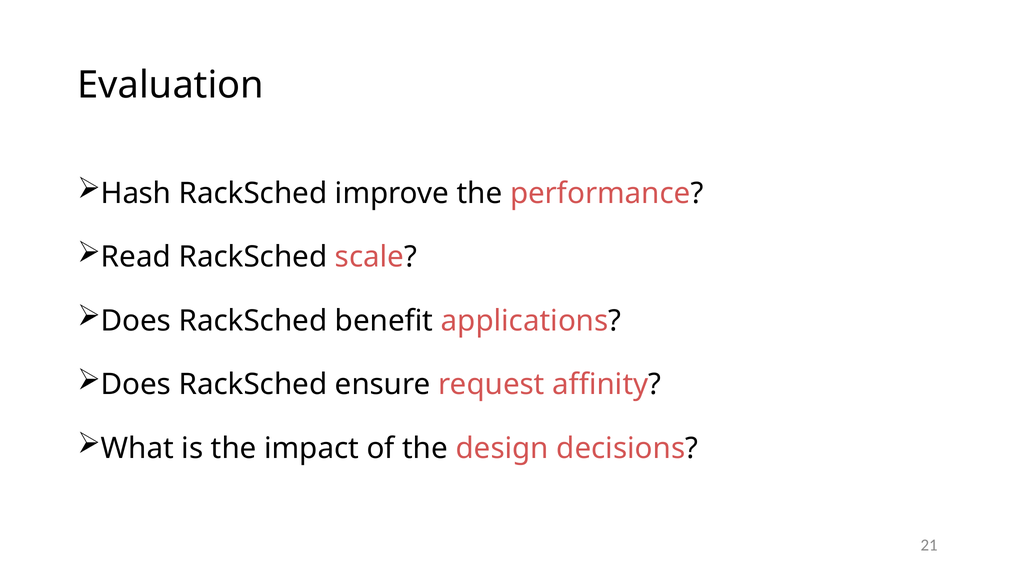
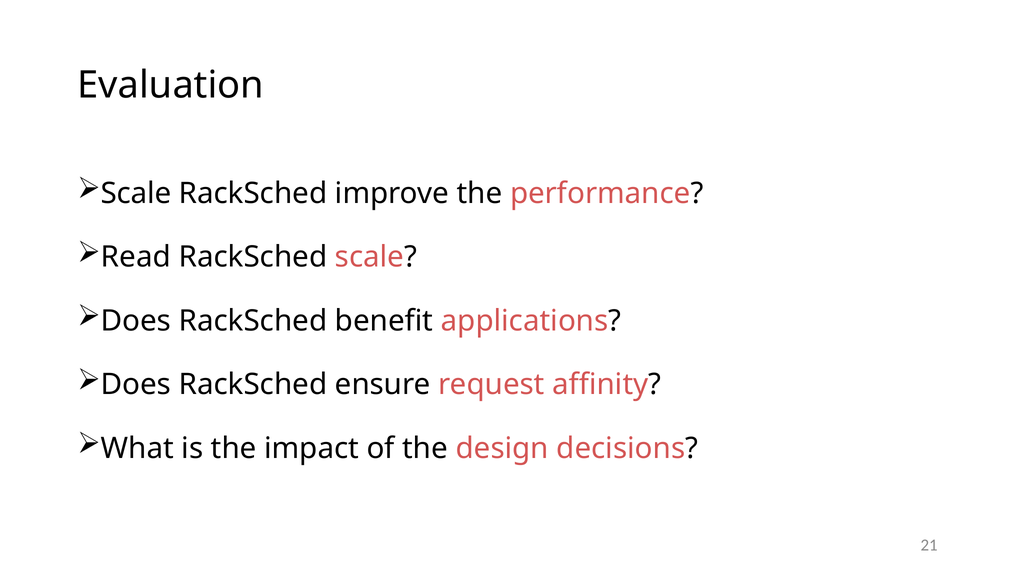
Hash at (136, 193): Hash -> Scale
